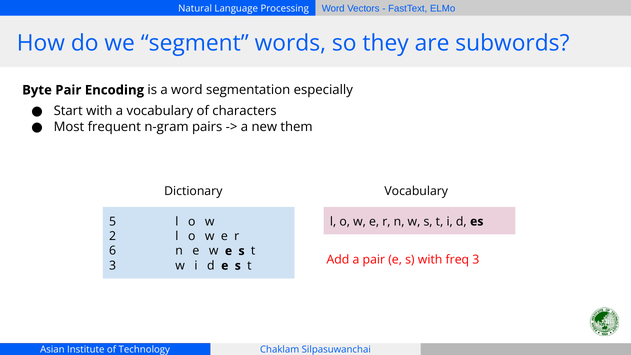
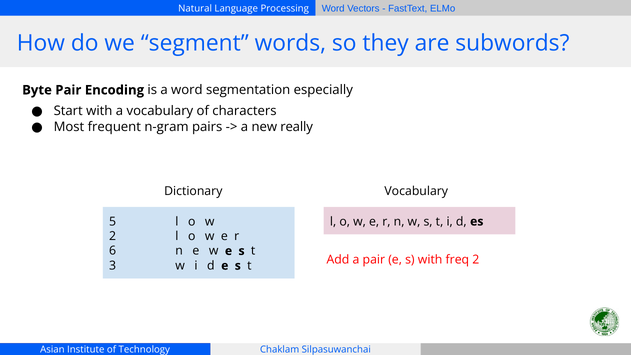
them: them -> really
freq 3: 3 -> 2
